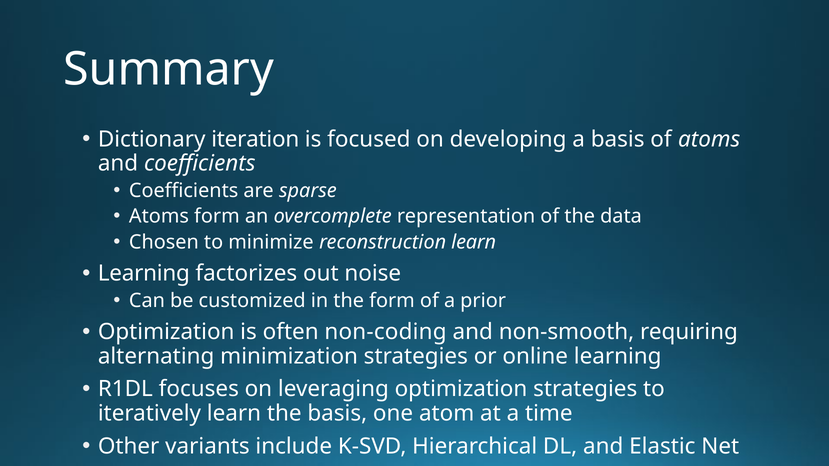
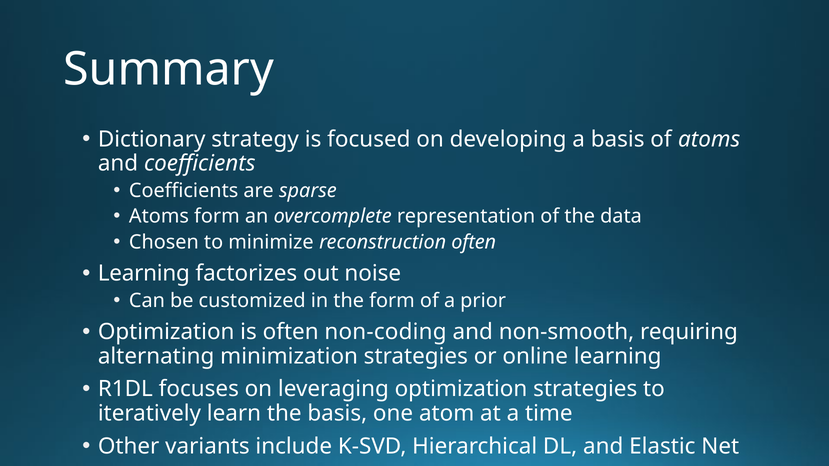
iteration: iteration -> strategy
reconstruction learn: learn -> often
